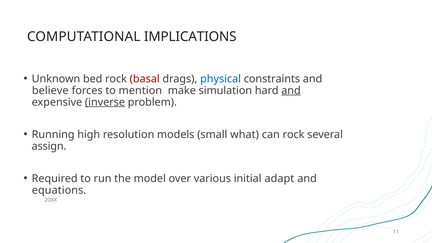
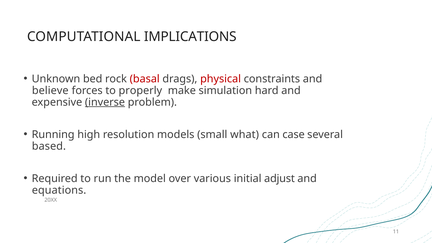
physical colour: blue -> red
mention: mention -> properly
and at (291, 90) underline: present -> none
can rock: rock -> case
assign: assign -> based
adapt: adapt -> adjust
